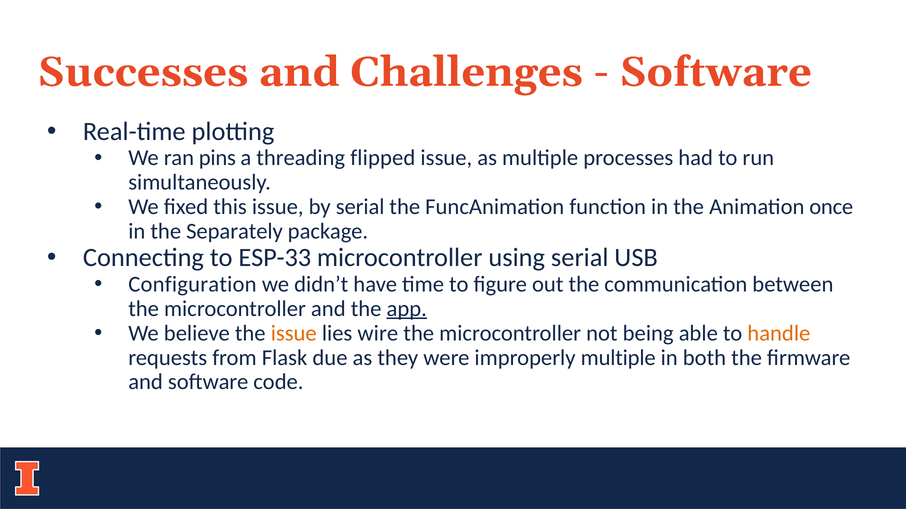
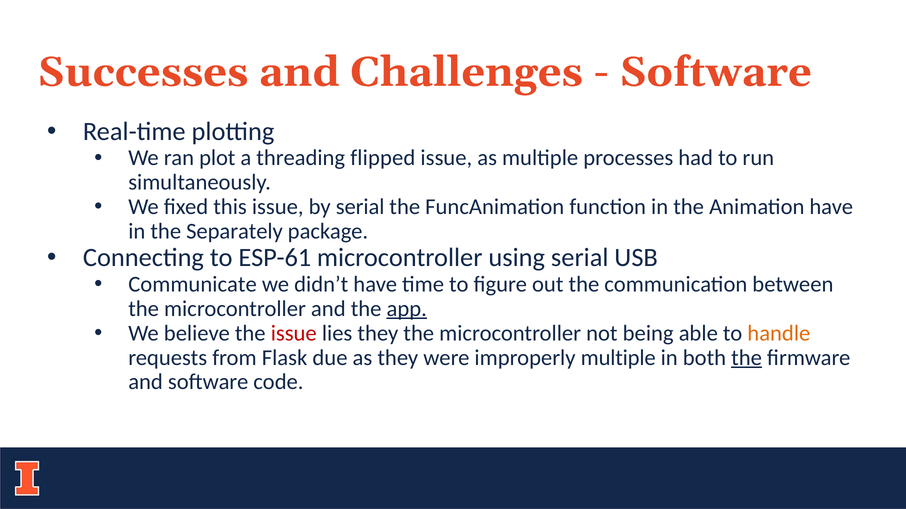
pins: pins -> plot
Animation once: once -> have
ESP-33: ESP-33 -> ESP-61
Configuration: Configuration -> Communicate
issue at (294, 334) colour: orange -> red
lies wire: wire -> they
the at (747, 358) underline: none -> present
